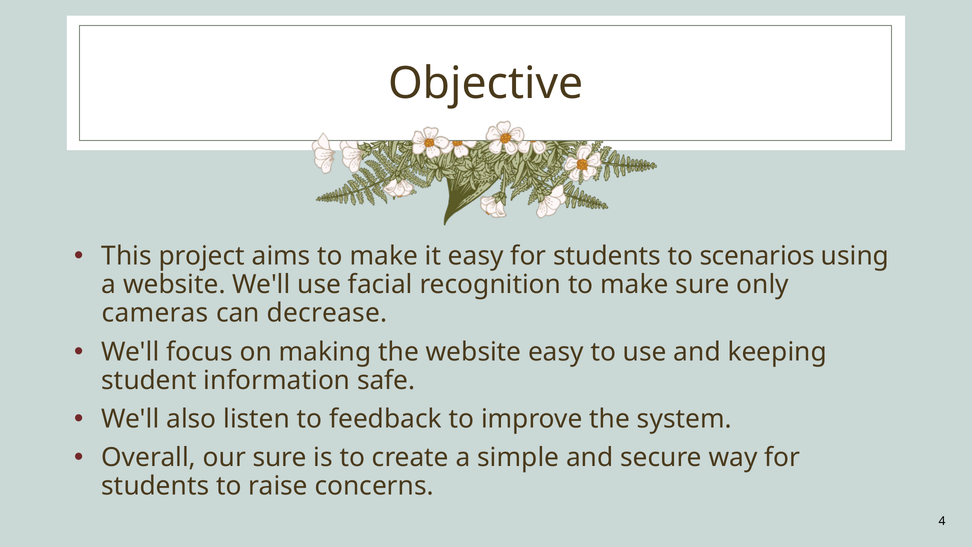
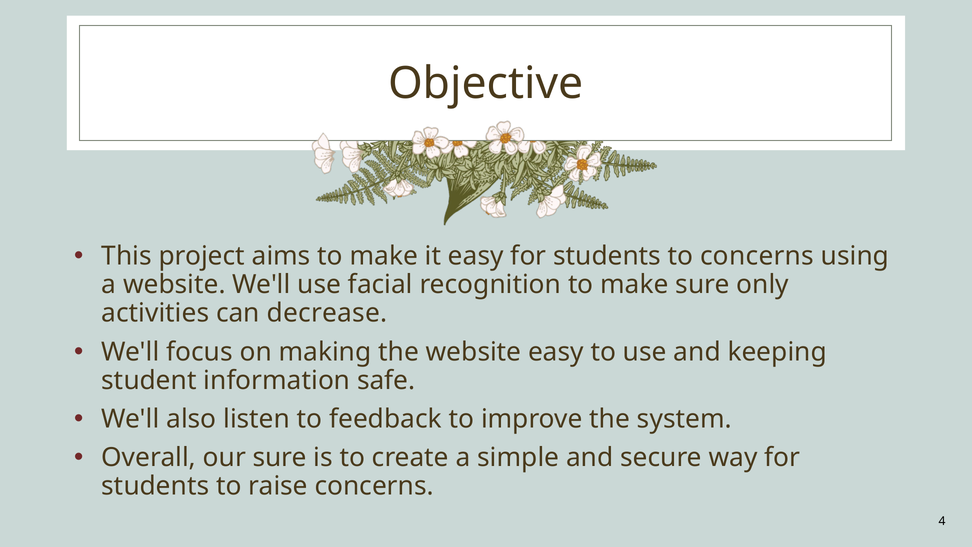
to scenarios: scenarios -> concerns
cameras: cameras -> activities
